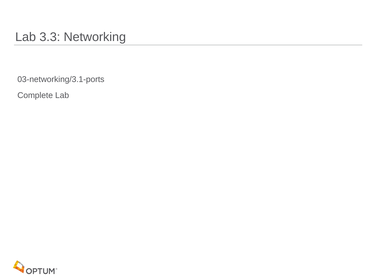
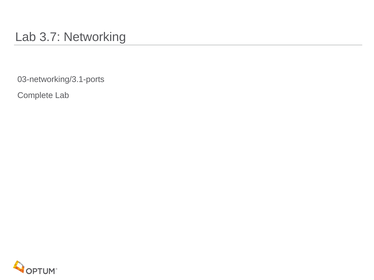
3.3: 3.3 -> 3.7
